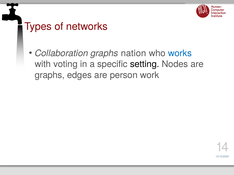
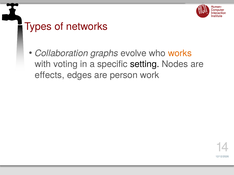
nation: nation -> evolve
works colour: blue -> orange
graphs at (50, 75): graphs -> effects
